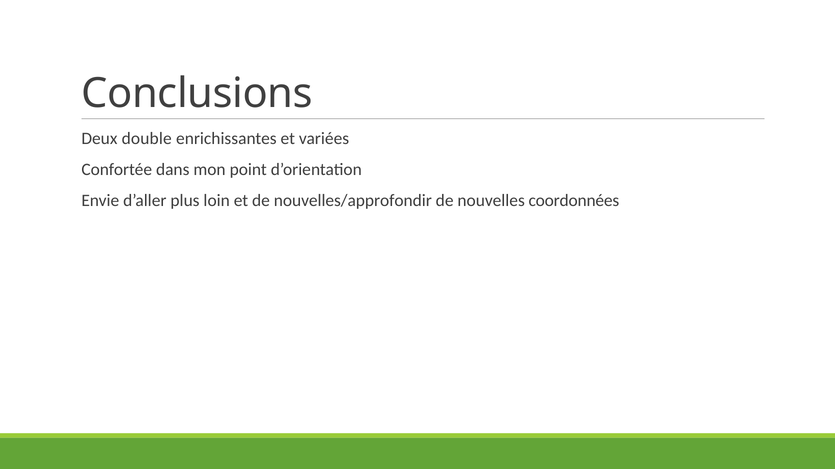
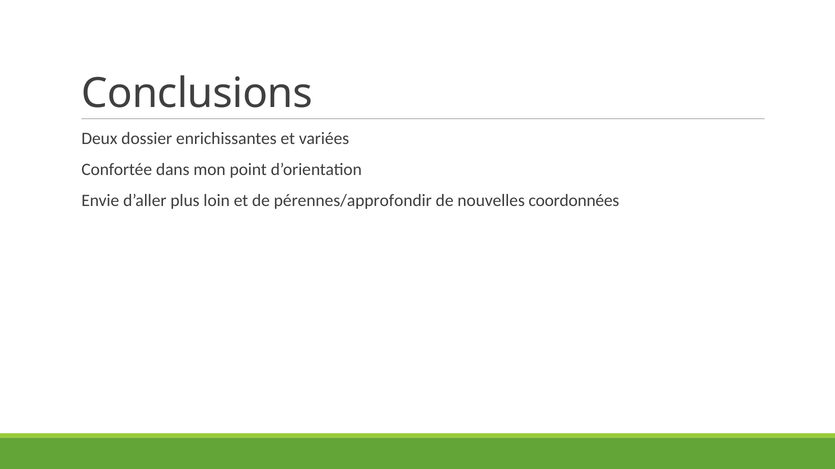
double: double -> dossier
nouvelles/approfondir: nouvelles/approfondir -> pérennes/approfondir
